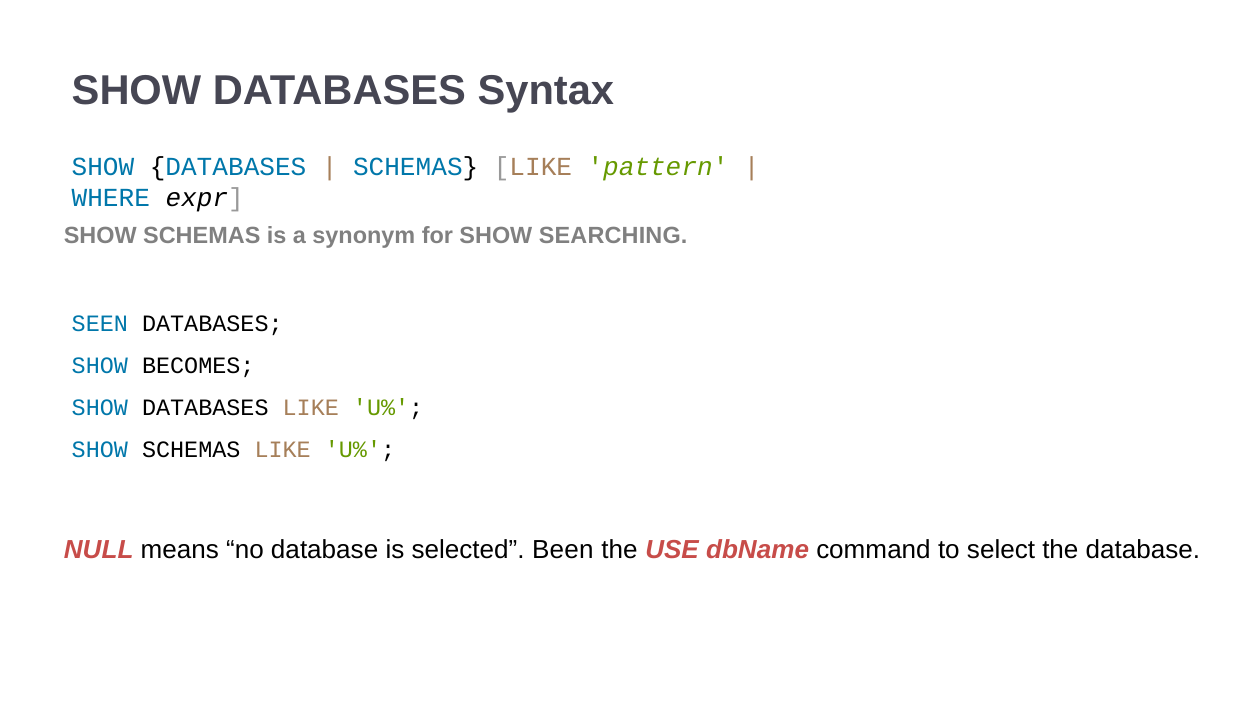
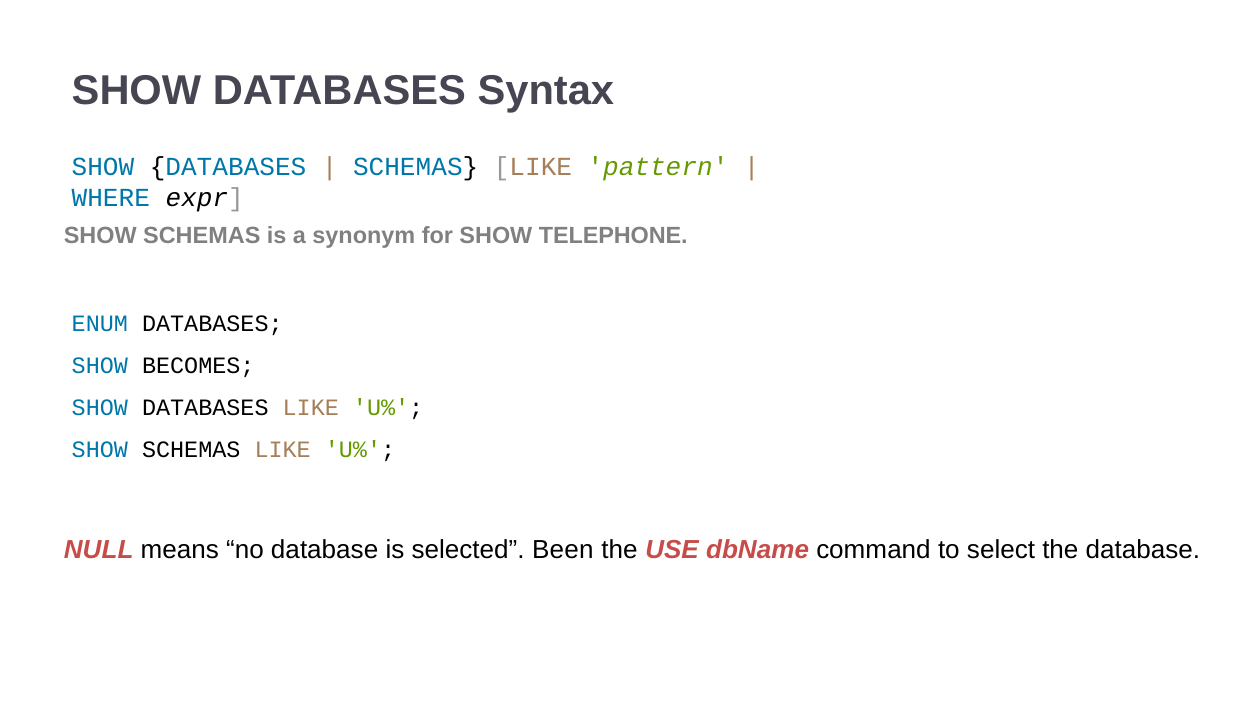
SEARCHING: SEARCHING -> TELEPHONE
SEEN: SEEN -> ENUM
